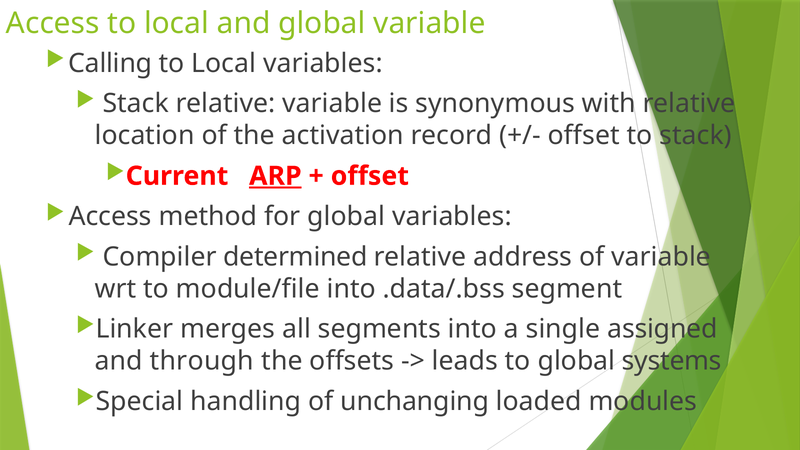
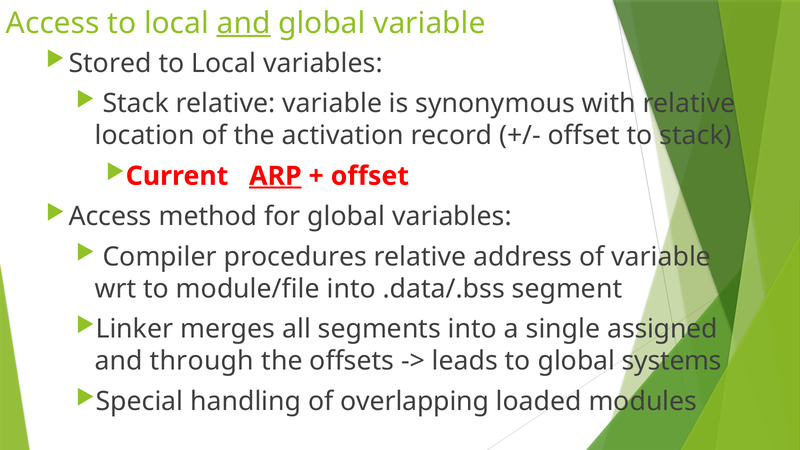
and at (244, 23) underline: none -> present
Calling: Calling -> Stored
determined: determined -> procedures
unchanging: unchanging -> overlapping
